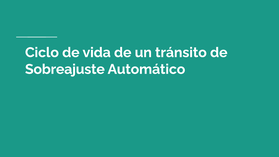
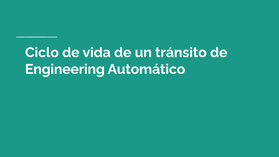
Sobreajuste: Sobreajuste -> Engineering
